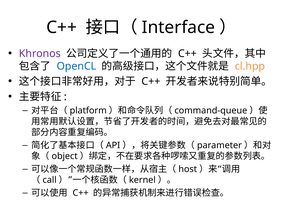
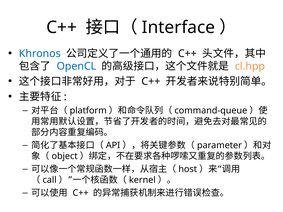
Khronos colour: purple -> blue
